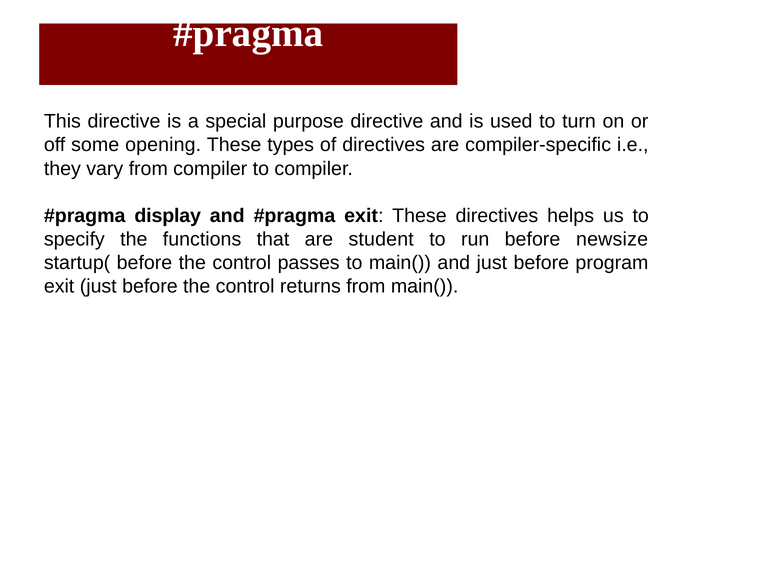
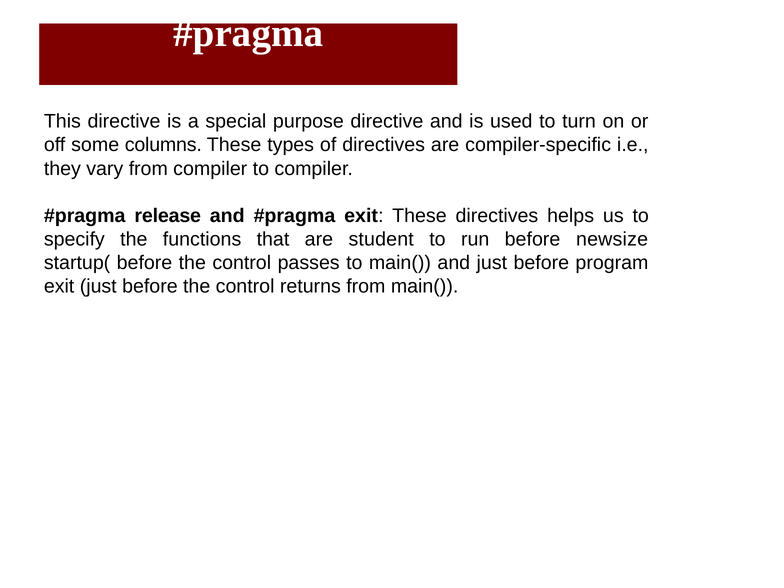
opening: opening -> columns
display: display -> release
